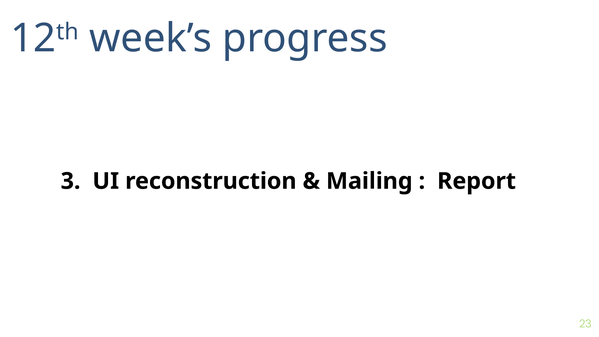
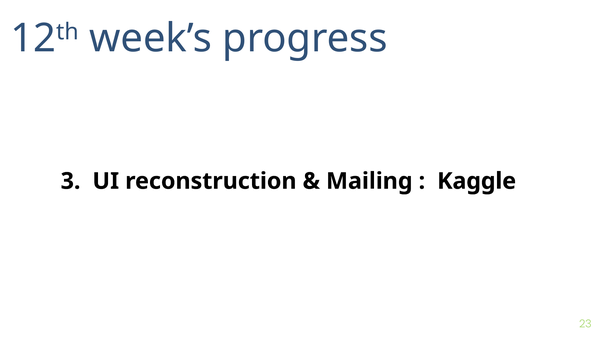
Report: Report -> Kaggle
